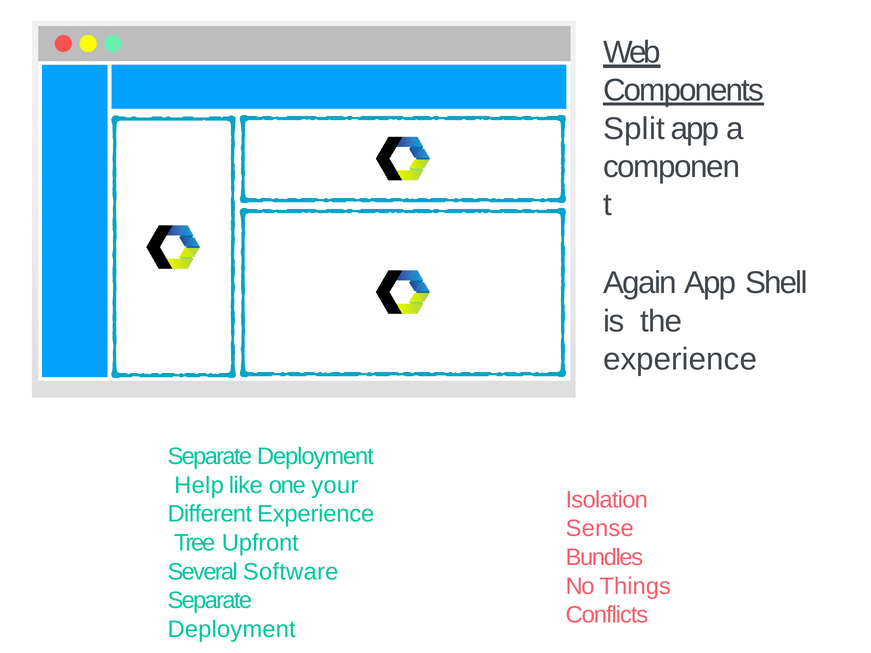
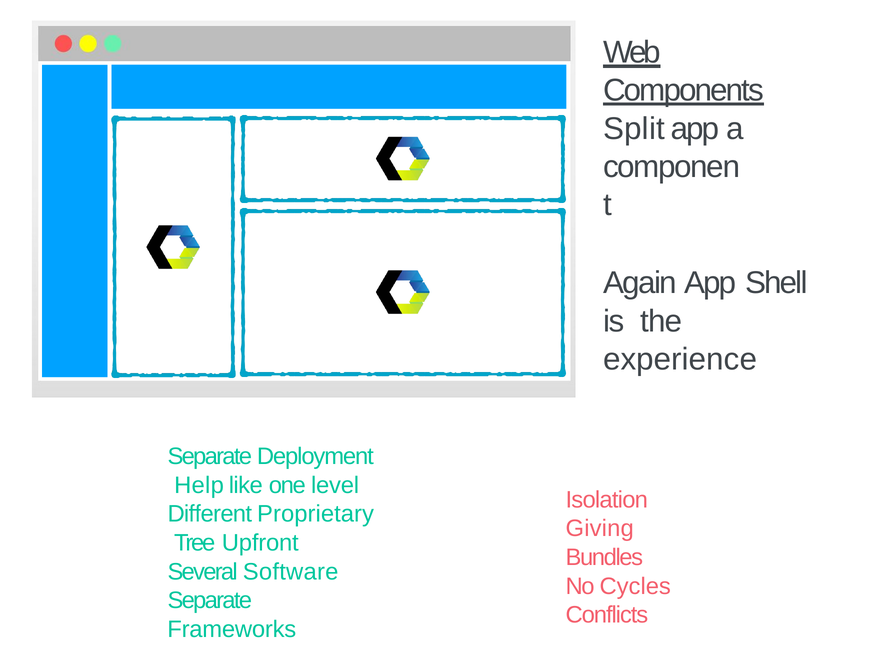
your: your -> level
Experience at (316, 514): Experience -> Proprietary
Sense: Sense -> Giving
Things: Things -> Cycles
Deployment at (232, 630): Deployment -> Frameworks
